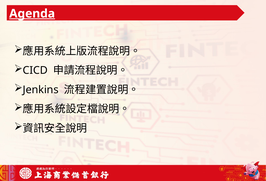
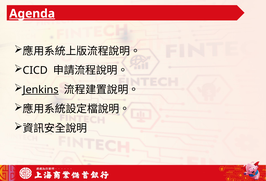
Jenkins underline: none -> present
